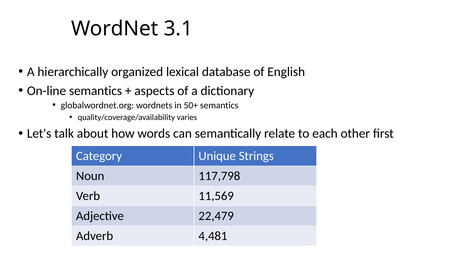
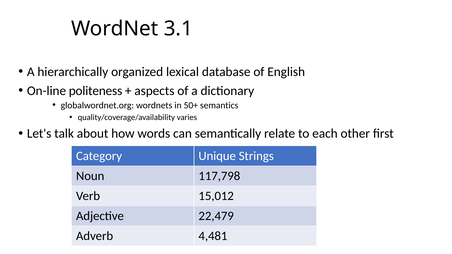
On-line semantics: semantics -> politeness
11,569: 11,569 -> 15,012
